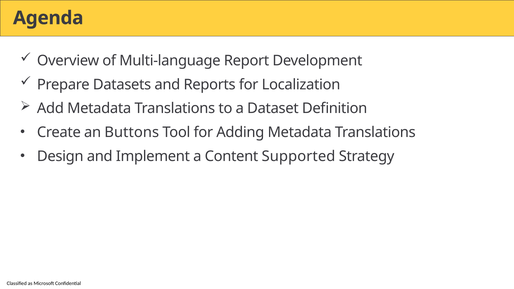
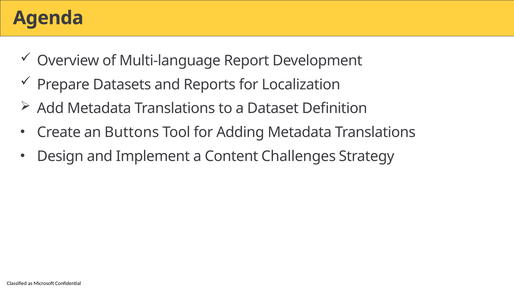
Supported: Supported -> Challenges
